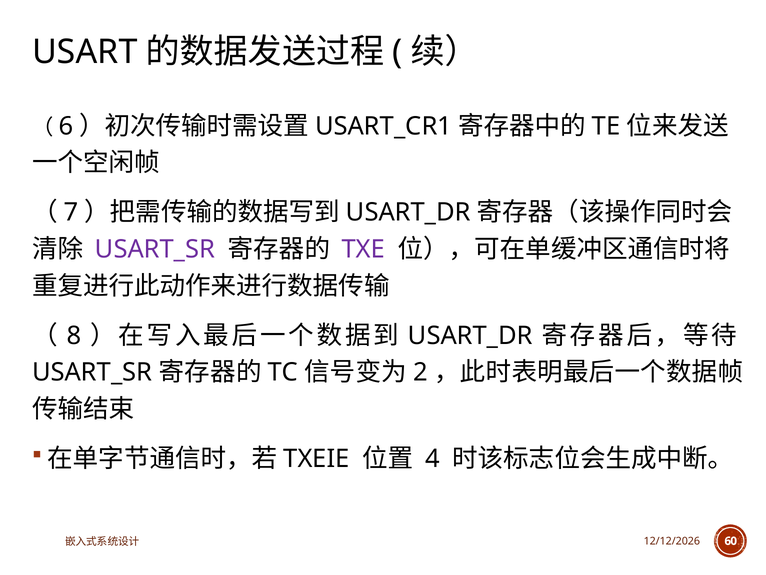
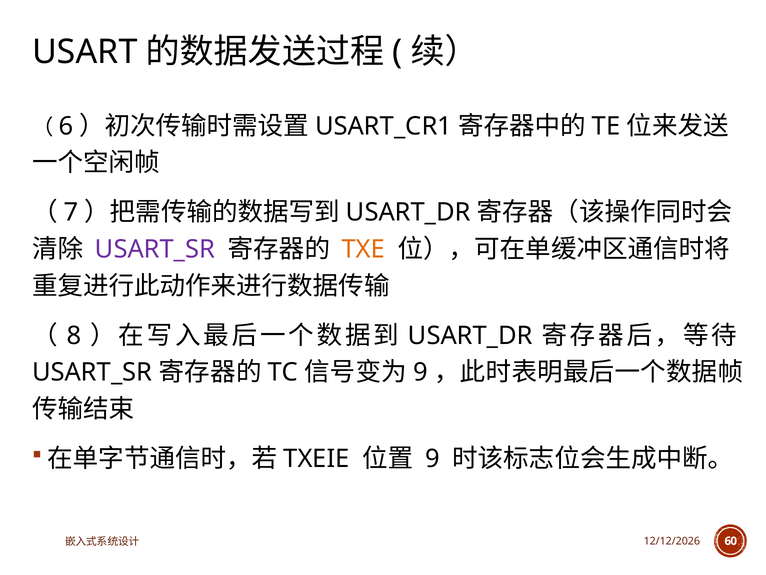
TXE colour: purple -> orange
2 at (421, 372): 2 -> 9
4 at (432, 458): 4 -> 9
